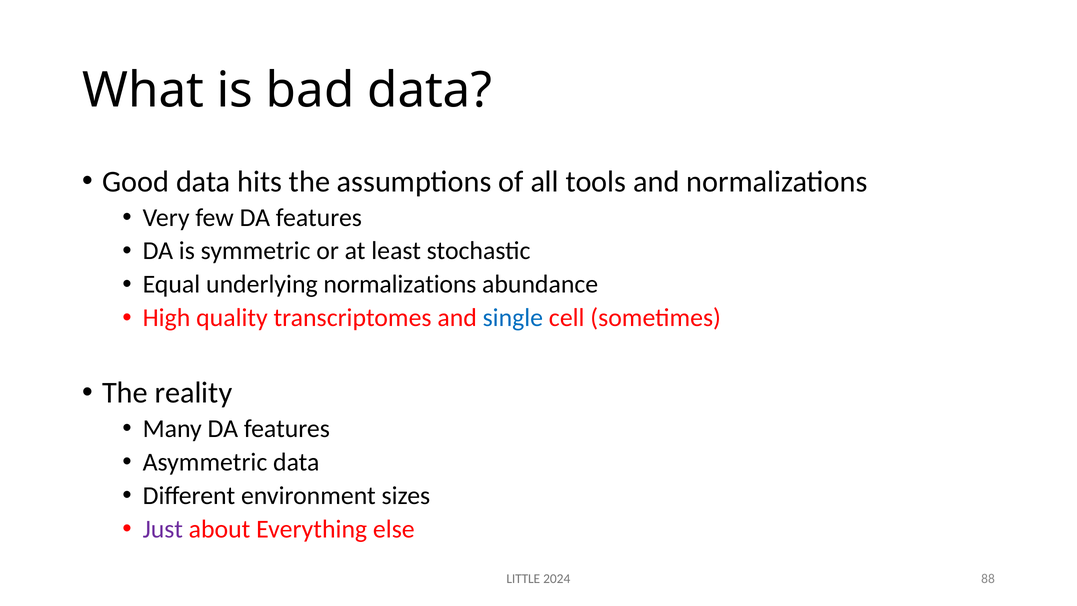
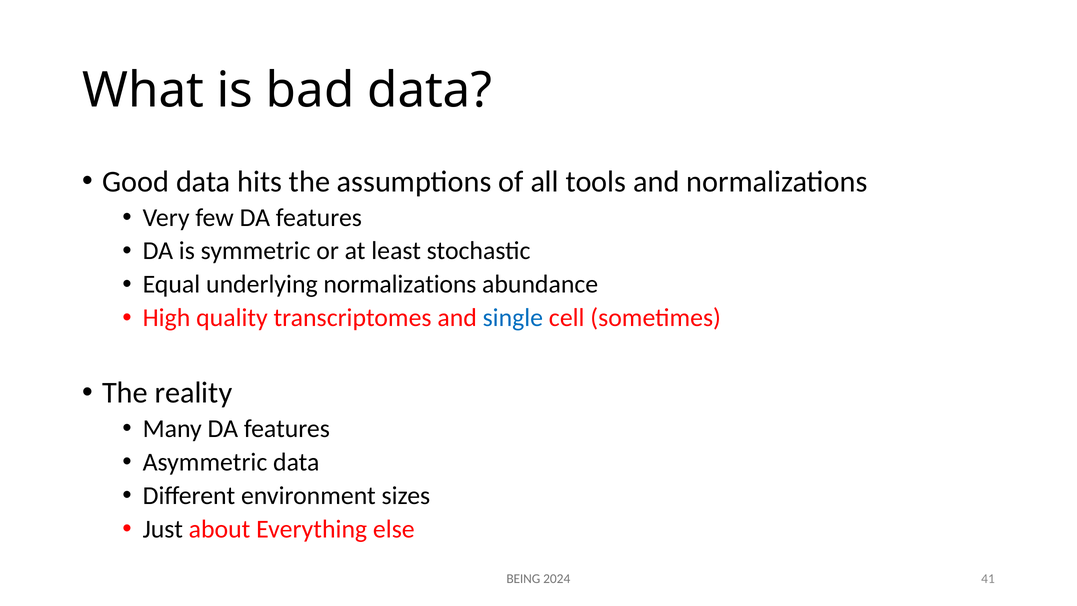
Just colour: purple -> black
LITTLE: LITTLE -> BEING
88: 88 -> 41
